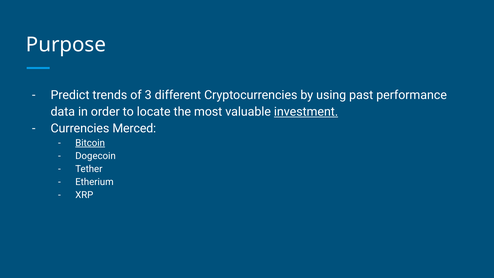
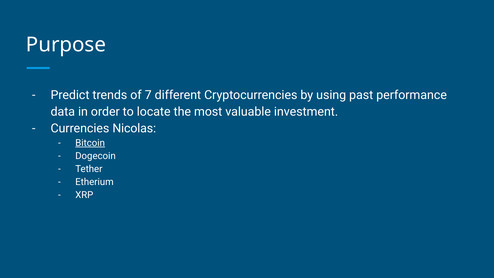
3: 3 -> 7
investment underline: present -> none
Merced: Merced -> Nicolas
